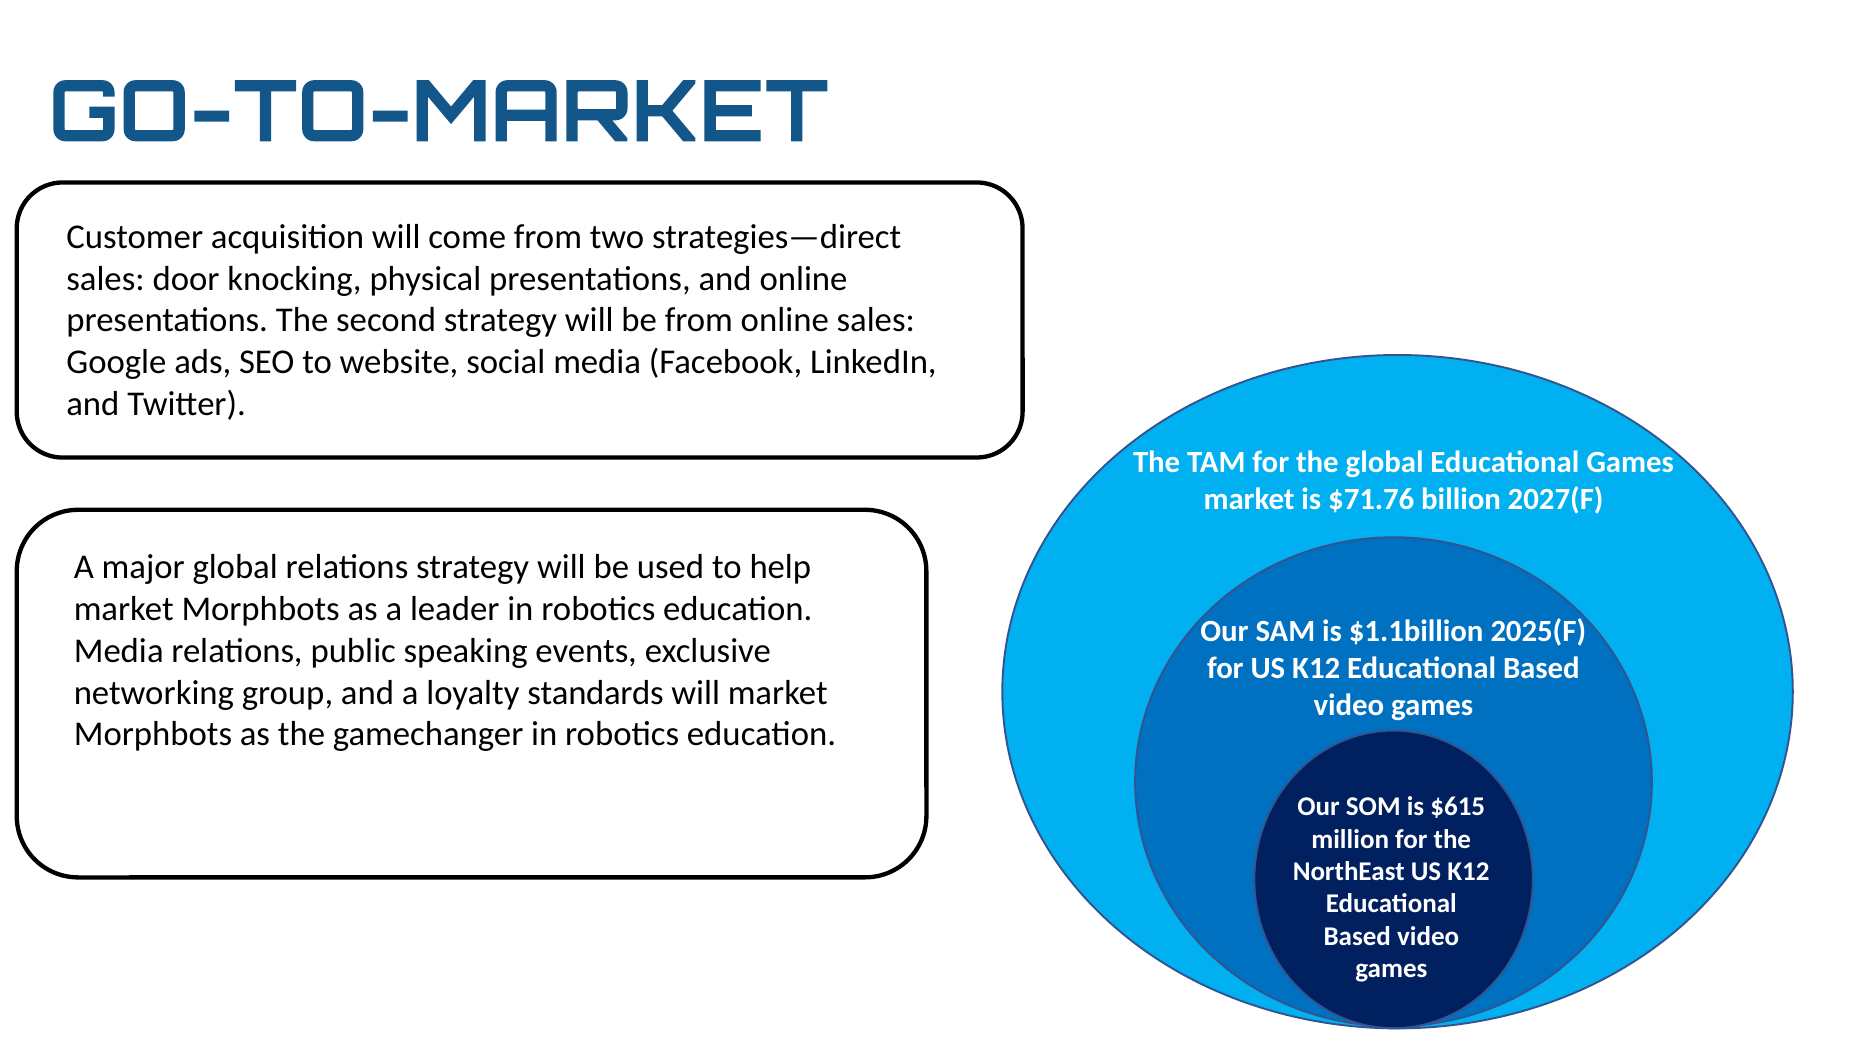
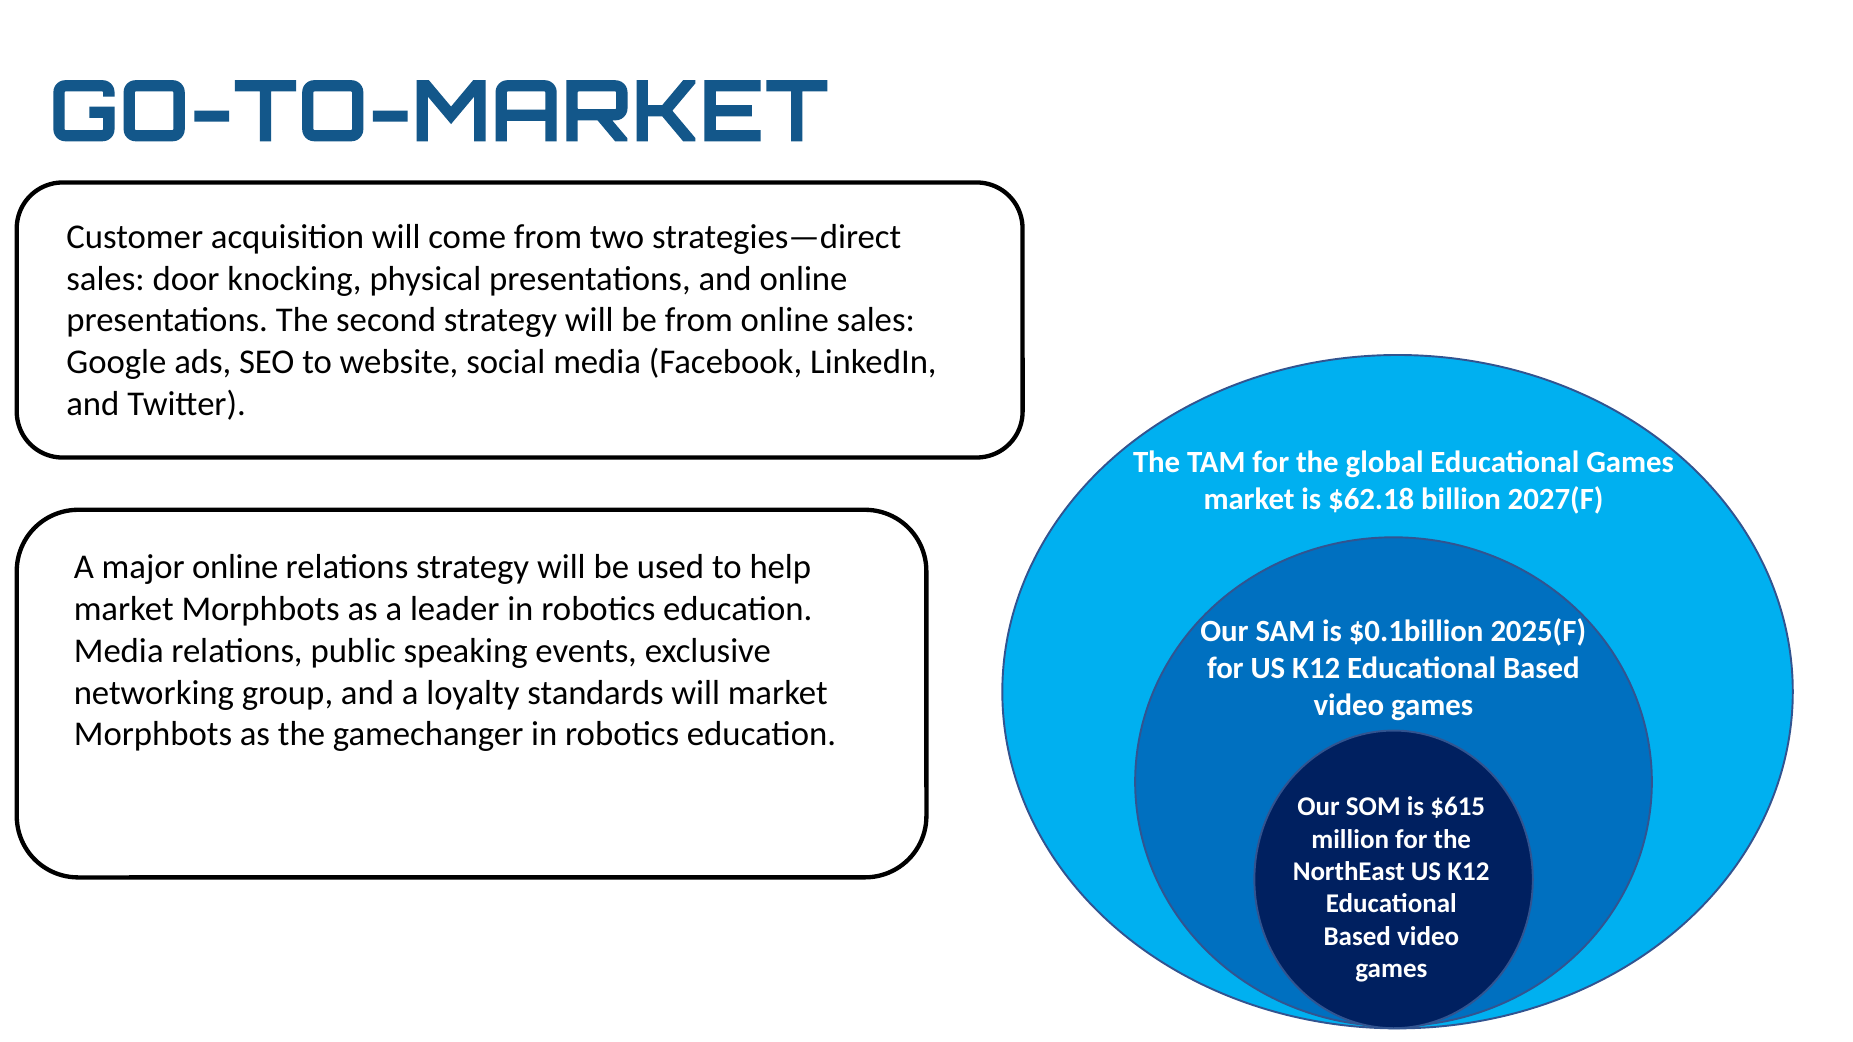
$71.76: $71.76 -> $62.18
major global: global -> online
$1.1billion: $1.1billion -> $0.1billion
